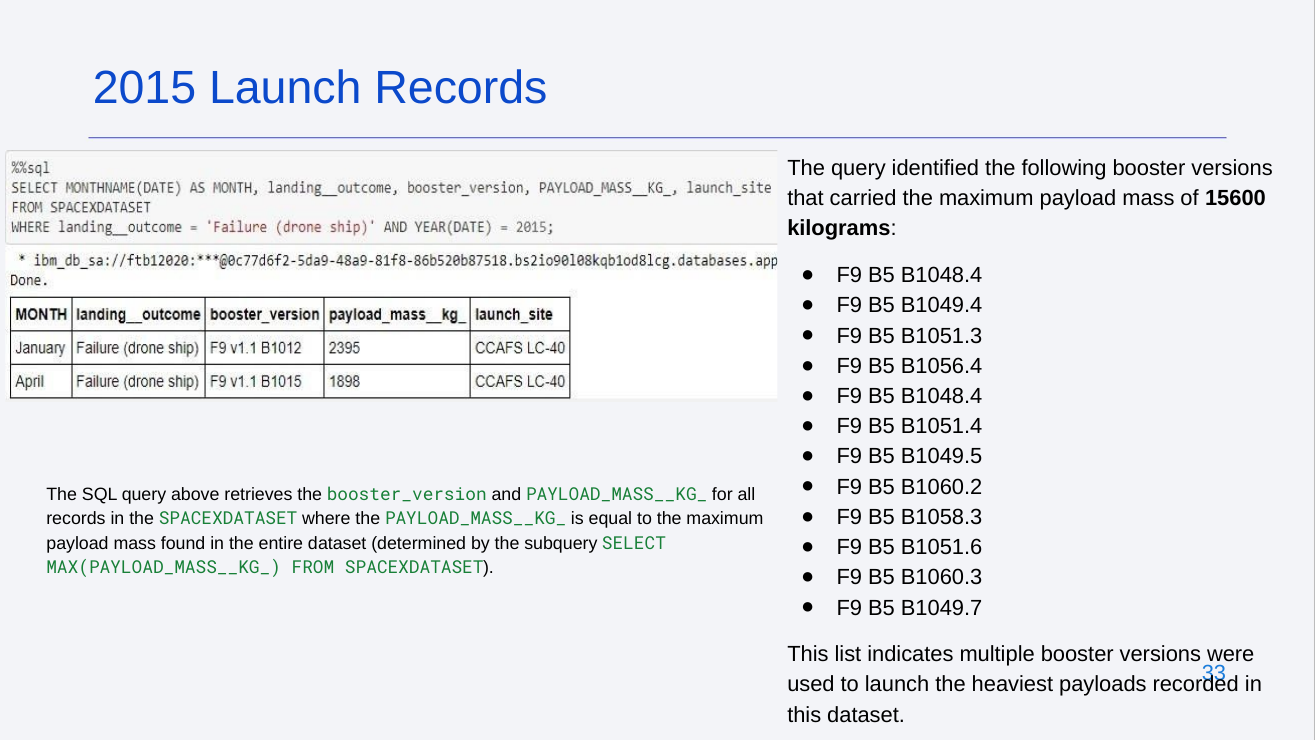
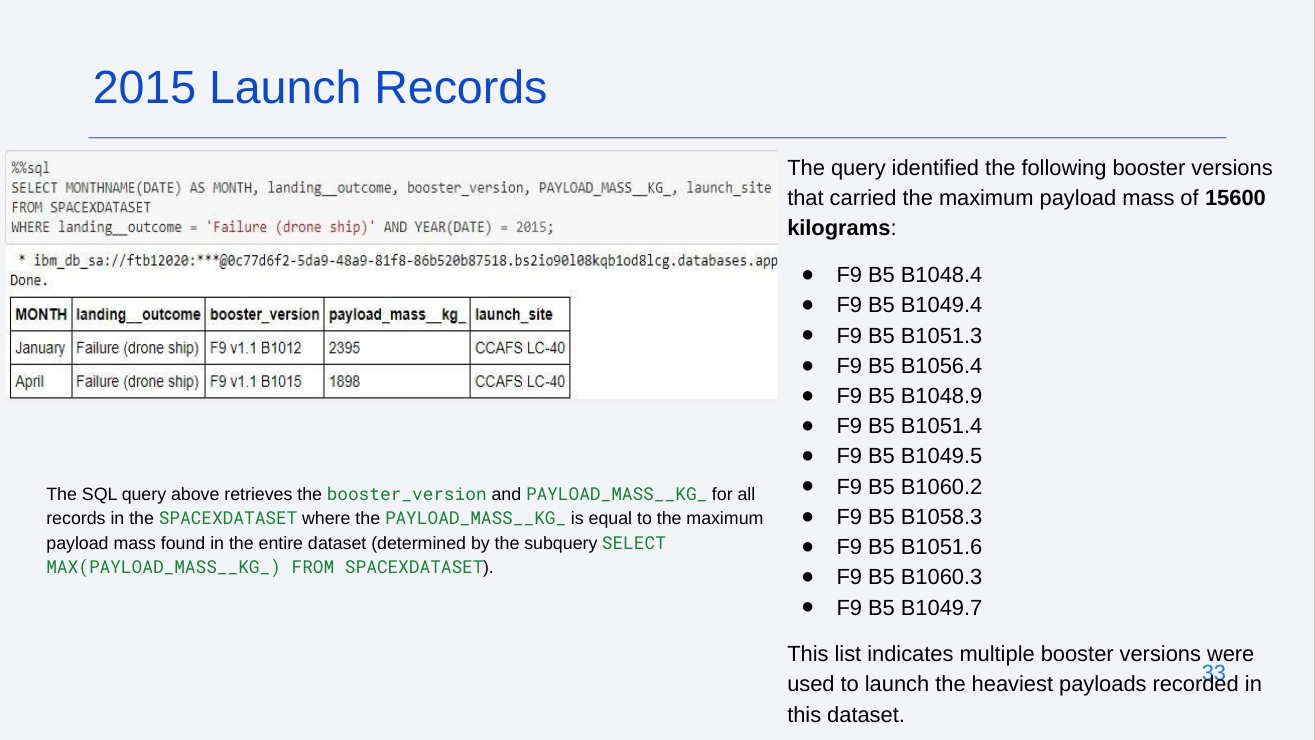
B1048.4 at (942, 396): B1048.4 -> B1048.9
